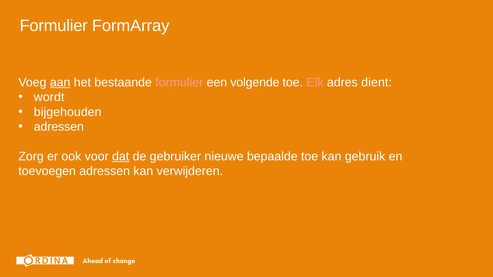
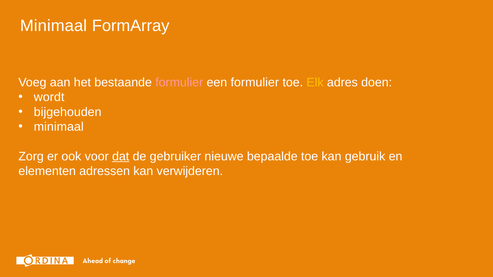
Formulier at (54, 26): Formulier -> Minimaal
aan underline: present -> none
een volgende: volgende -> formulier
Elk colour: pink -> yellow
dient: dient -> doen
adressen at (59, 127): adressen -> minimaal
toevoegen: toevoegen -> elementen
